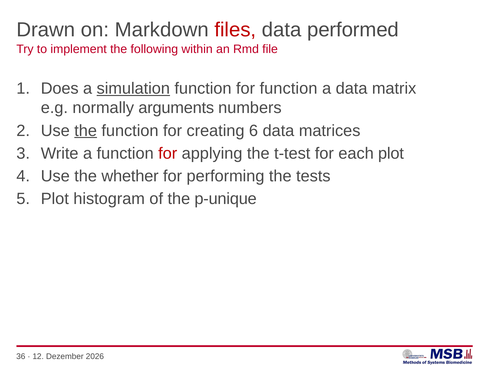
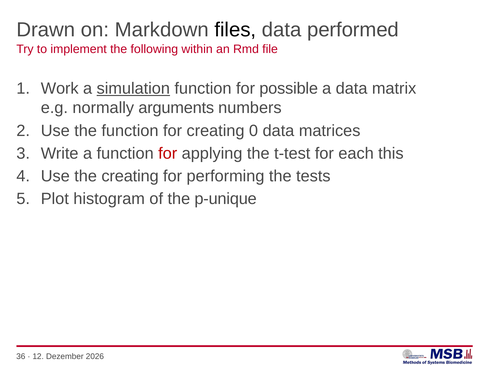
files colour: red -> black
Does: Does -> Work
for function: function -> possible
the at (86, 131) underline: present -> none
6: 6 -> 0
each plot: plot -> this
the whether: whether -> creating
